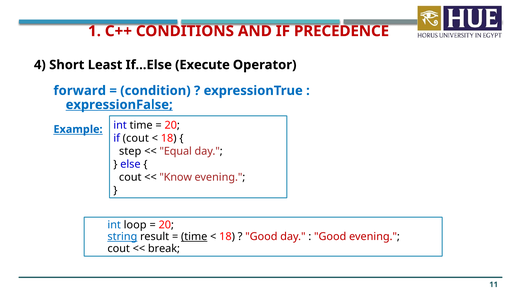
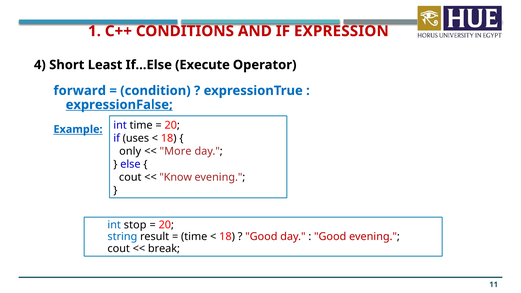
PRECEDENCE: PRECEDENCE -> EXPRESSION
if cout: cout -> uses
step: step -> only
Equal: Equal -> More
loop: loop -> stop
string underline: present -> none
time at (194, 237) underline: present -> none
